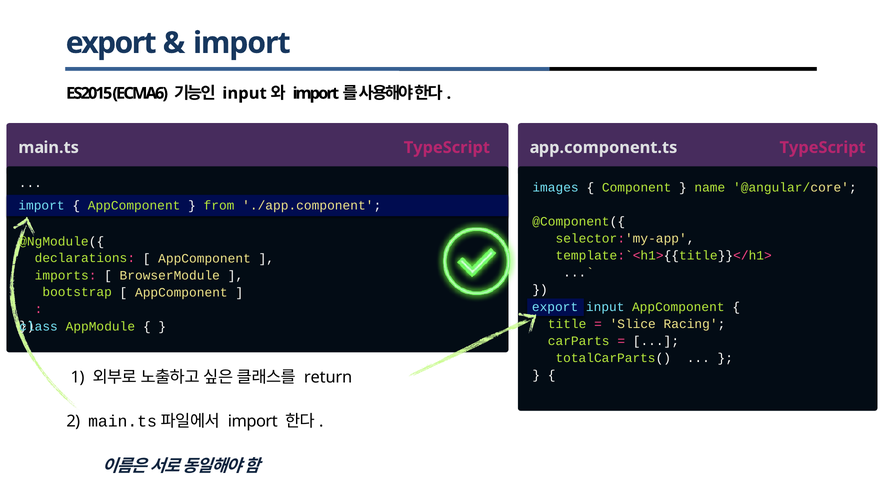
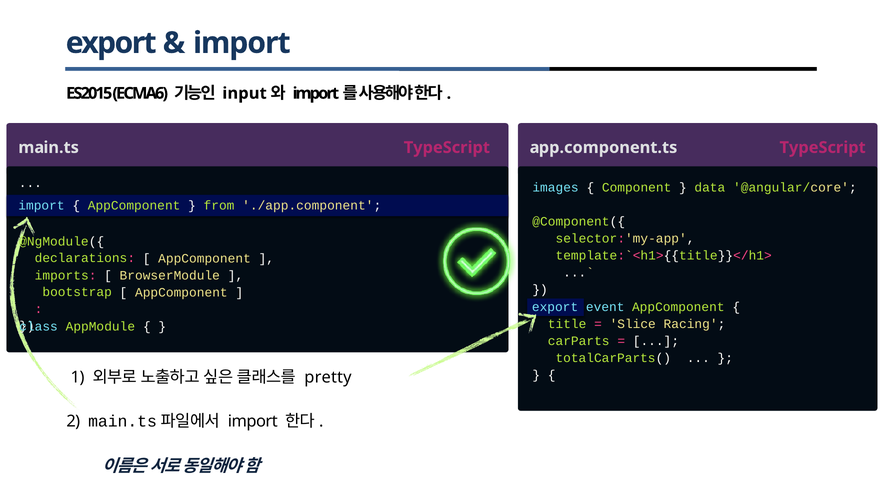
name: name -> data
export input: input -> event
return: return -> pretty
